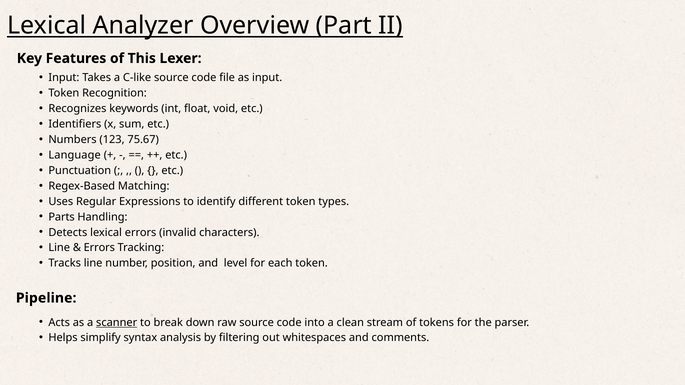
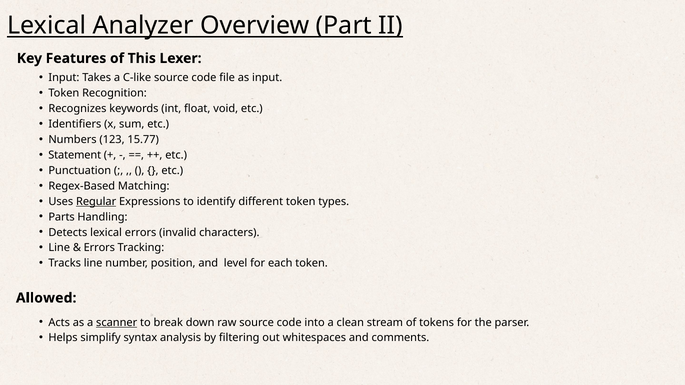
75.67: 75.67 -> 15.77
Language: Language -> Statement
Regular underline: none -> present
Pipeline: Pipeline -> Allowed
